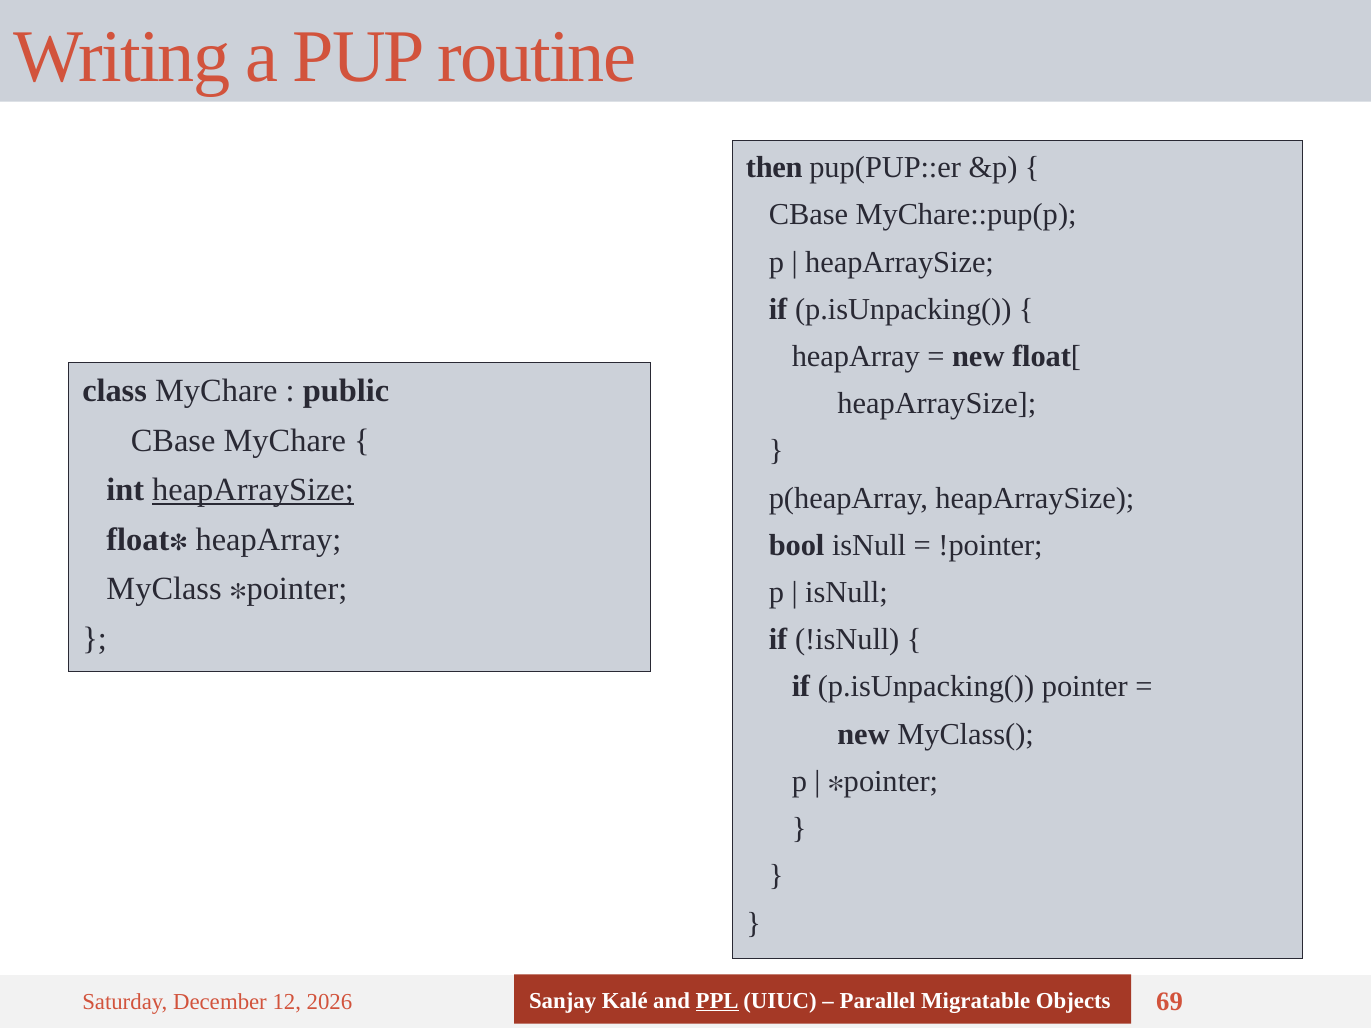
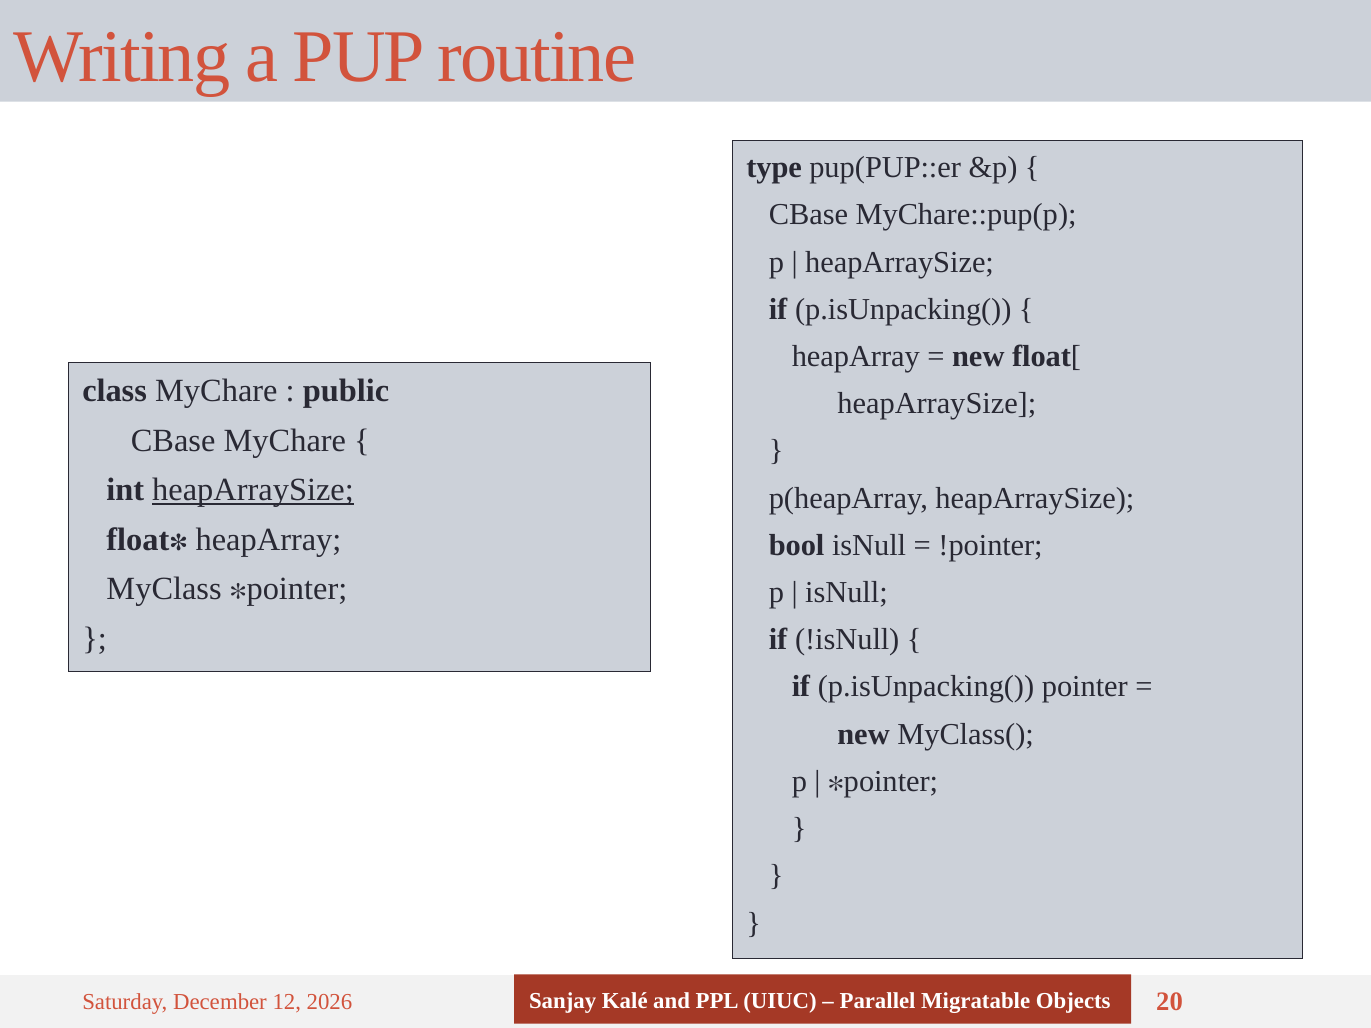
then: then -> type
PPL underline: present -> none
69: 69 -> 20
